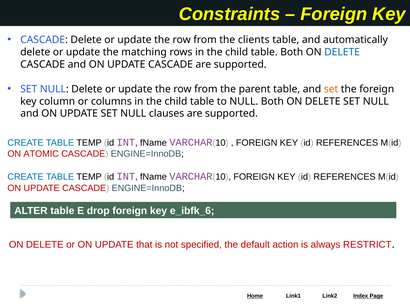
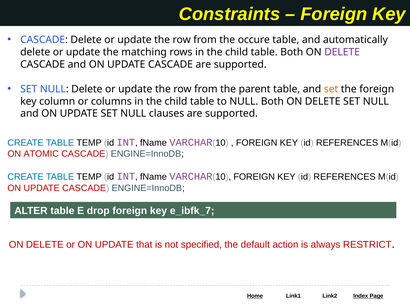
clients: clients -> occure
DELETE at (342, 52) colour: blue -> purple
e_ibfk_6: e_ibfk_6 -> e_ibfk_7
